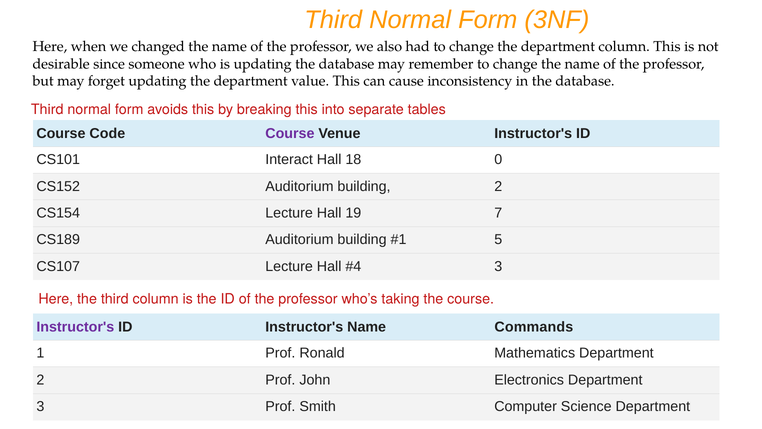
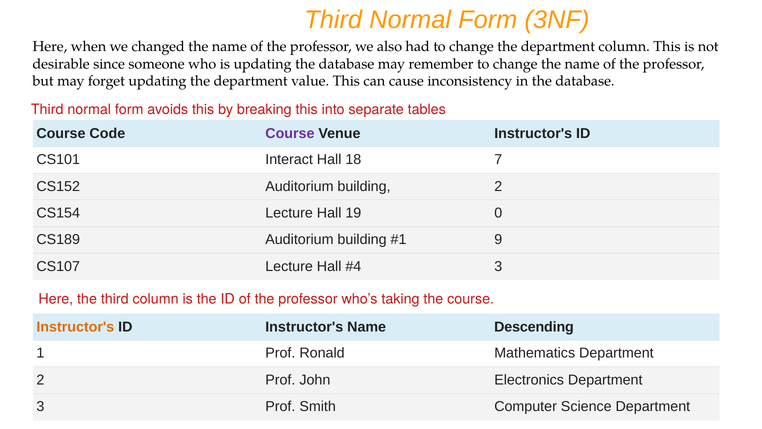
0: 0 -> 7
7: 7 -> 0
5: 5 -> 9
Instructor's at (75, 327) colour: purple -> orange
Commands: Commands -> Descending
